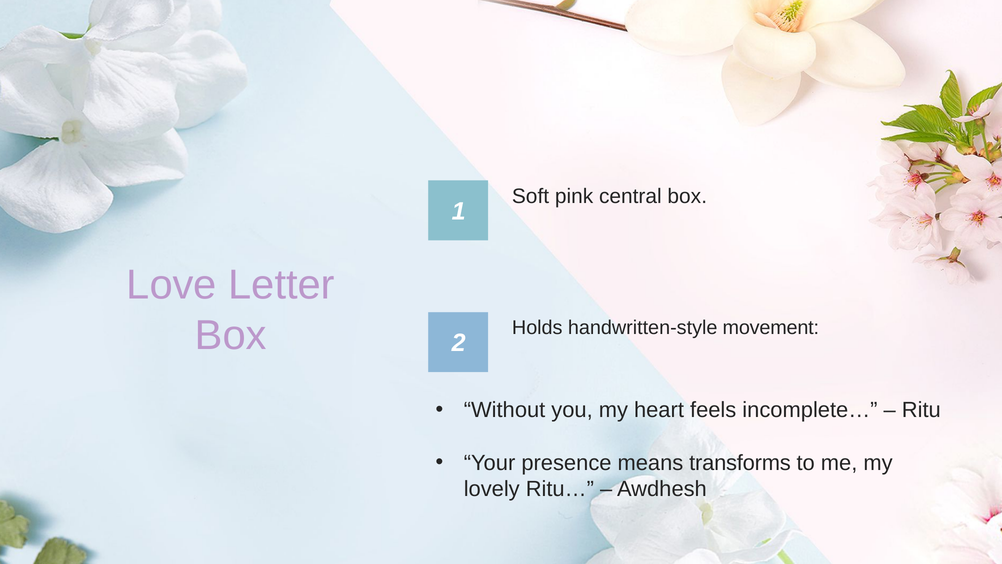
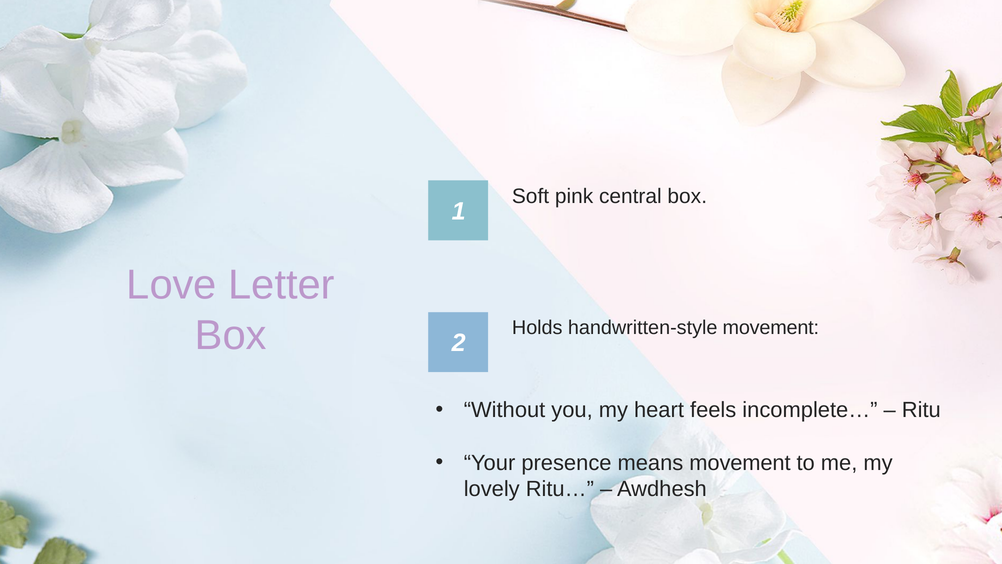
means transforms: transforms -> movement
